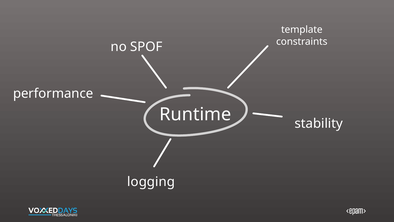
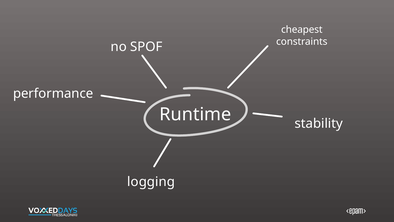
template: template -> cheapest
